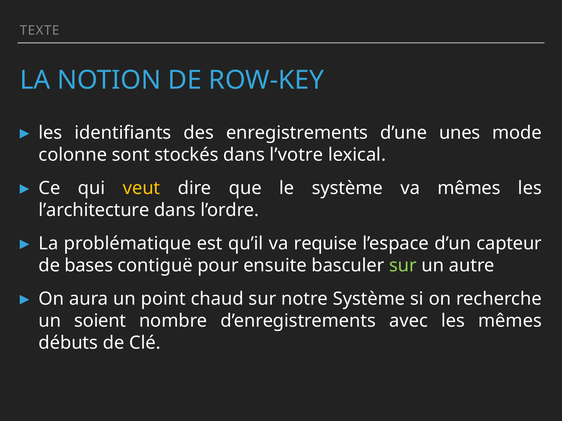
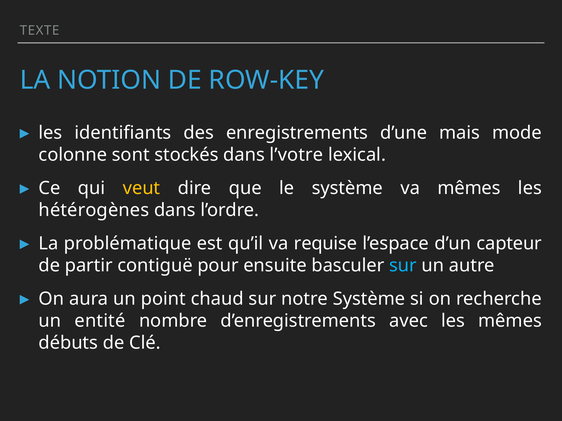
unes: unes -> mais
lʼarchitecture: lʼarchitecture -> hétérogènes
bases: bases -> partir
sur at (403, 266) colour: light green -> light blue
soient: soient -> entité
